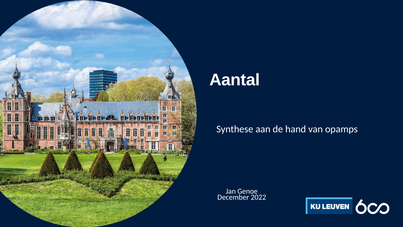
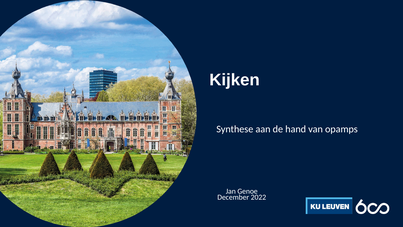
Aantal: Aantal -> Kijken
